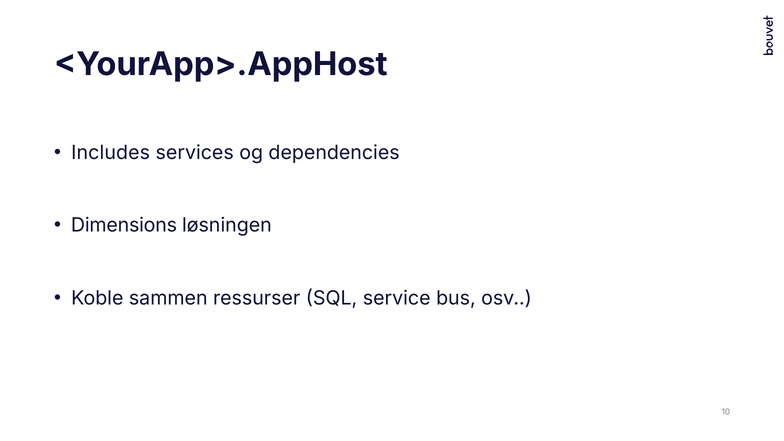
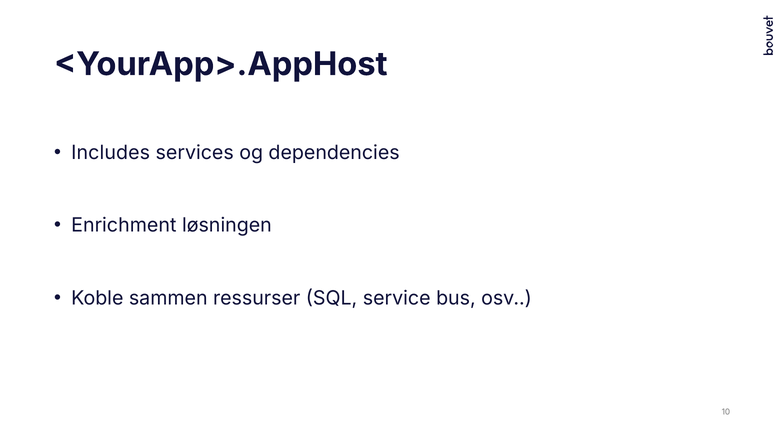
Dimensions: Dimensions -> Enrichment
